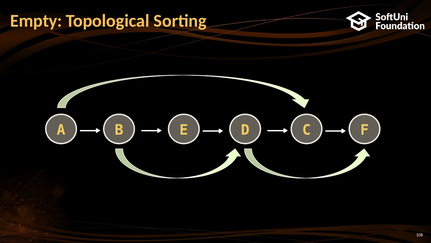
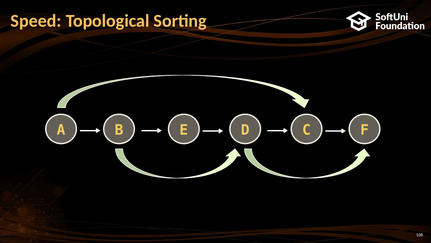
Empty: Empty -> Speed
